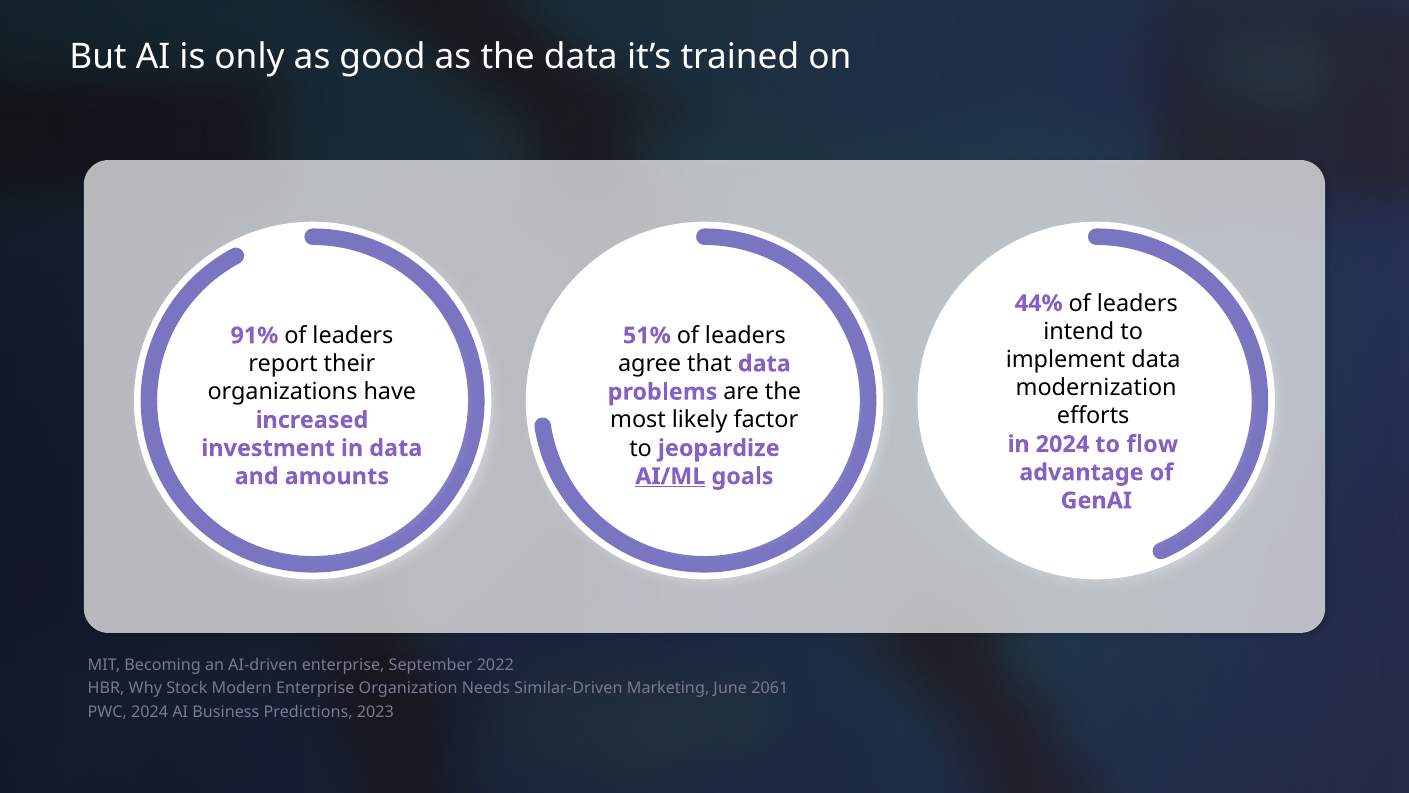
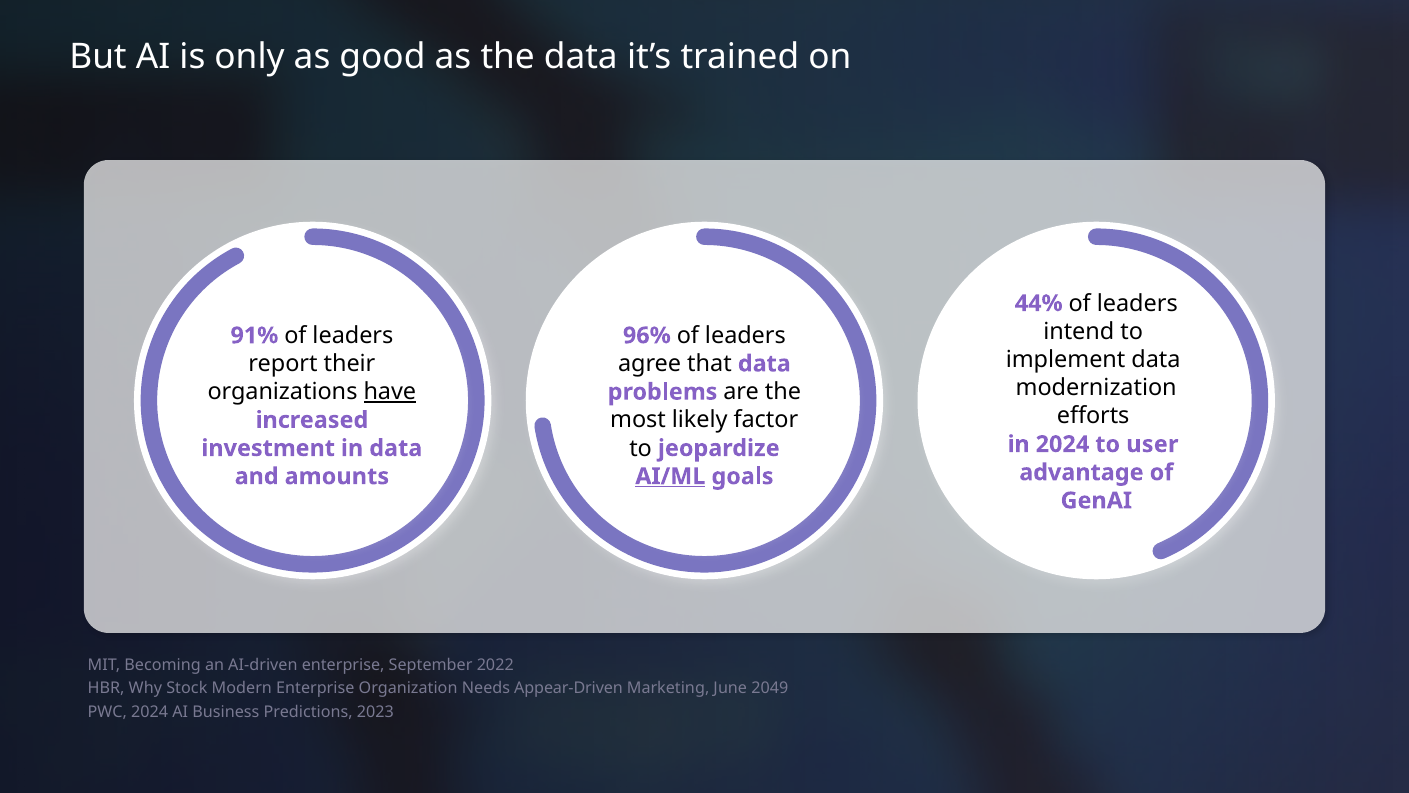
51%: 51% -> 96%
have underline: none -> present
flow: flow -> user
Similar-Driven: Similar-Driven -> Appear-Driven
2061: 2061 -> 2049
